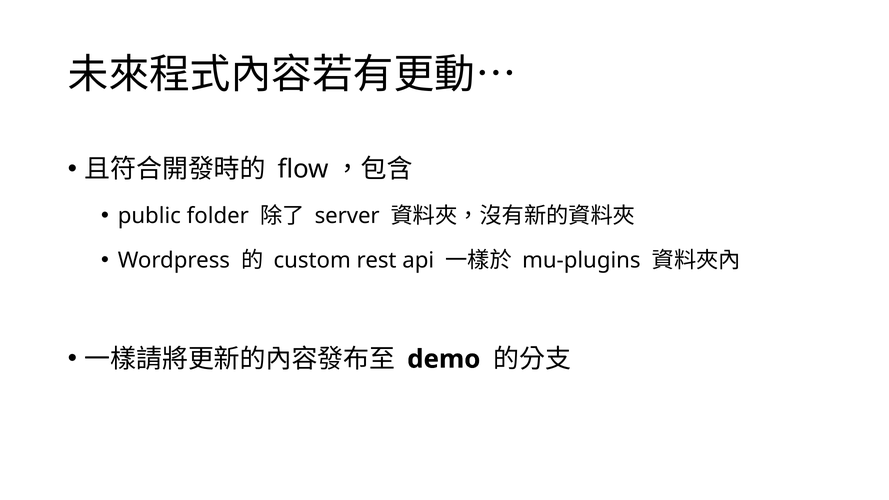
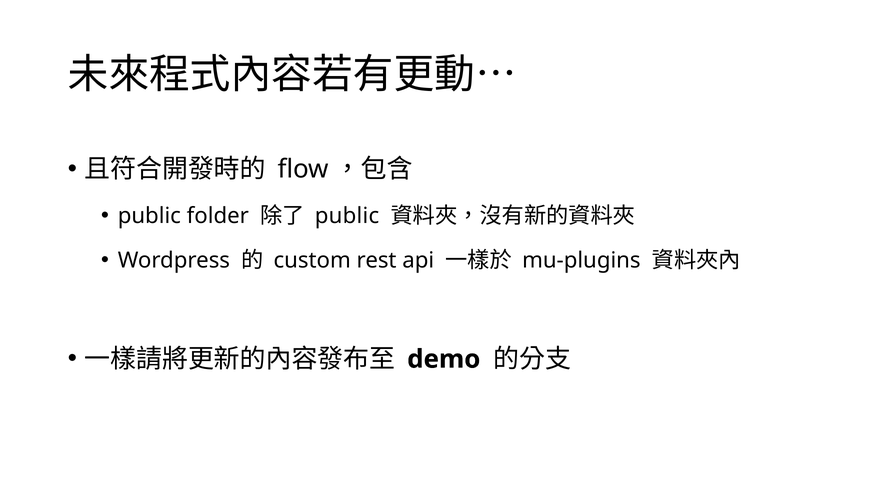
server at (347, 216): server -> public
